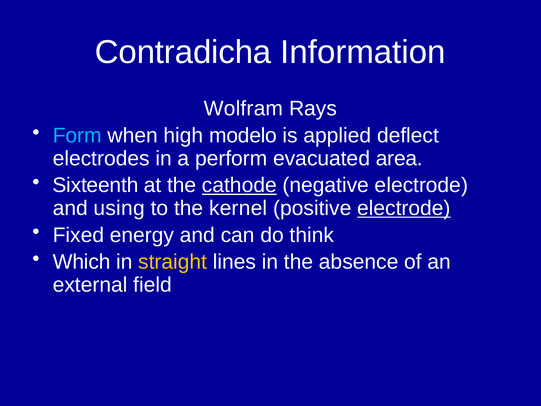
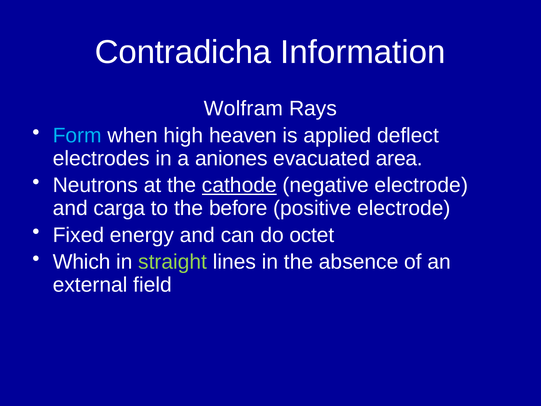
modelo: modelo -> heaven
perform: perform -> aniones
Sixteenth: Sixteenth -> Neutrons
using: using -> carga
kernel: kernel -> before
electrode at (404, 208) underline: present -> none
think: think -> octet
straight colour: yellow -> light green
